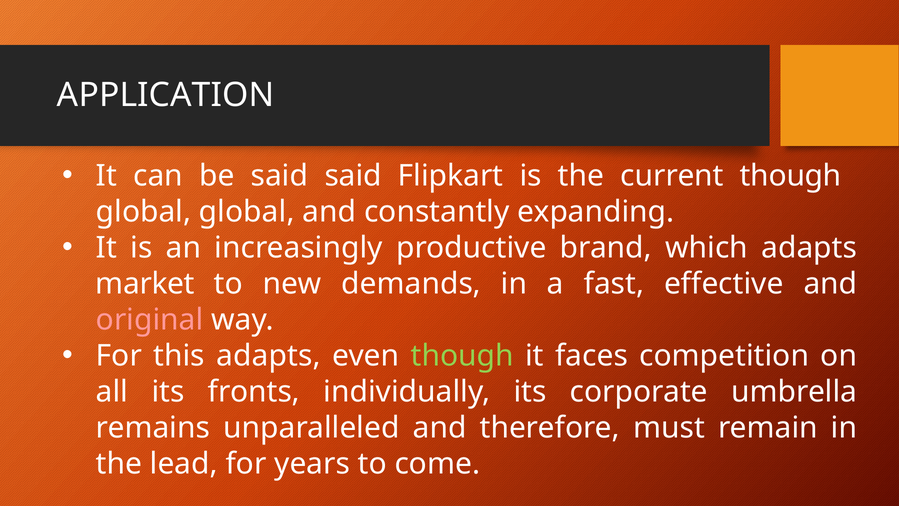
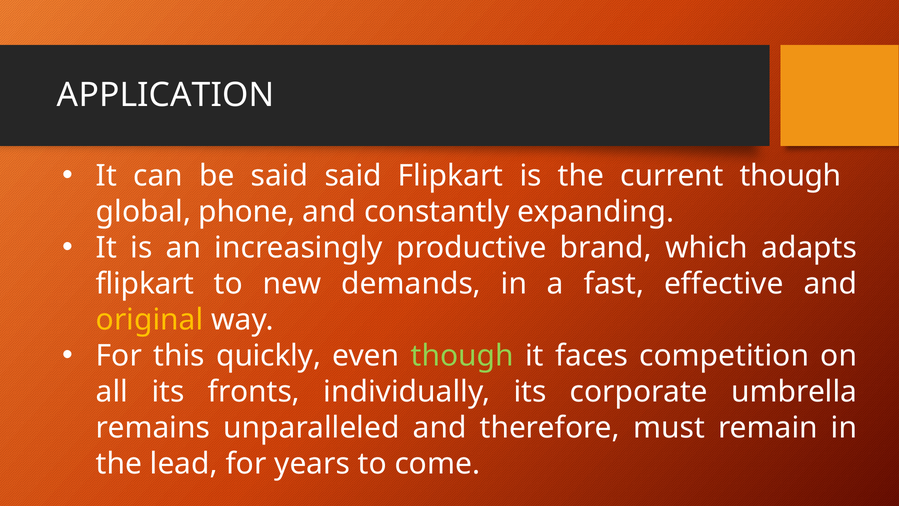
global global: global -> phone
market at (145, 284): market -> flipkart
original colour: pink -> yellow
this adapts: adapts -> quickly
